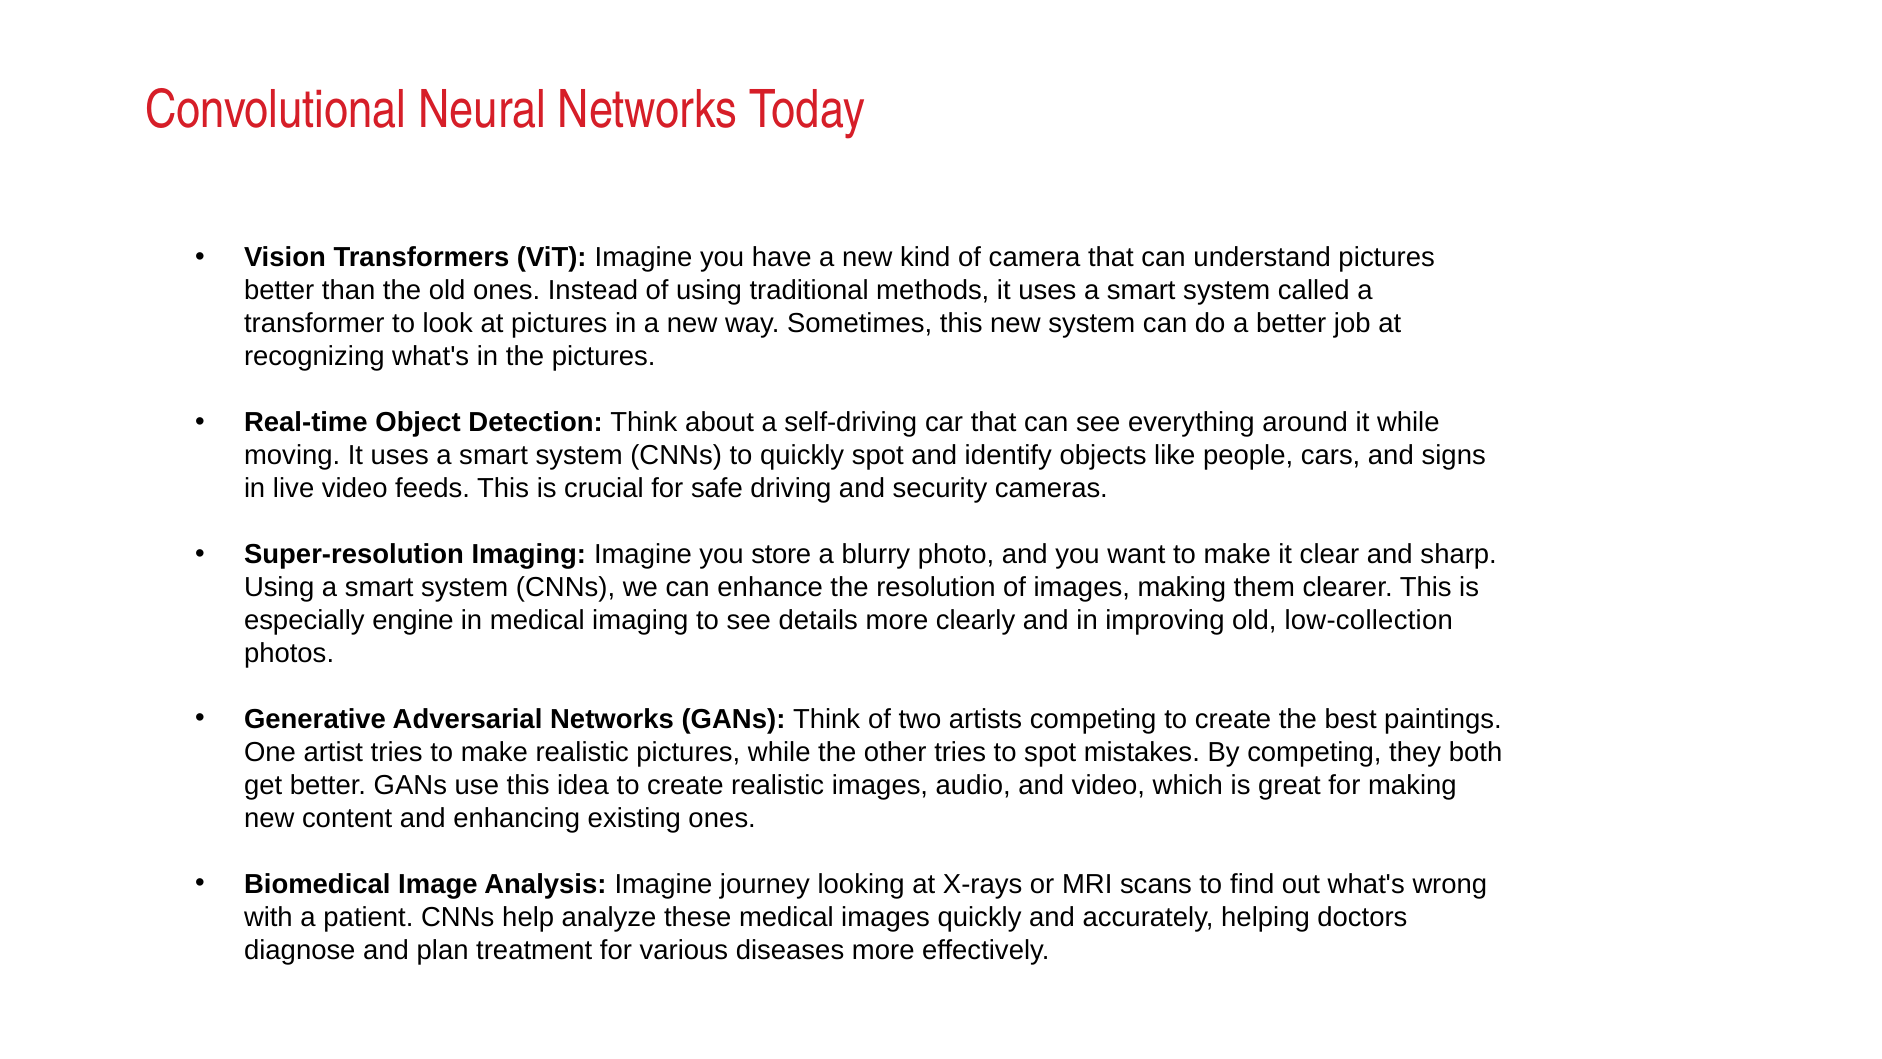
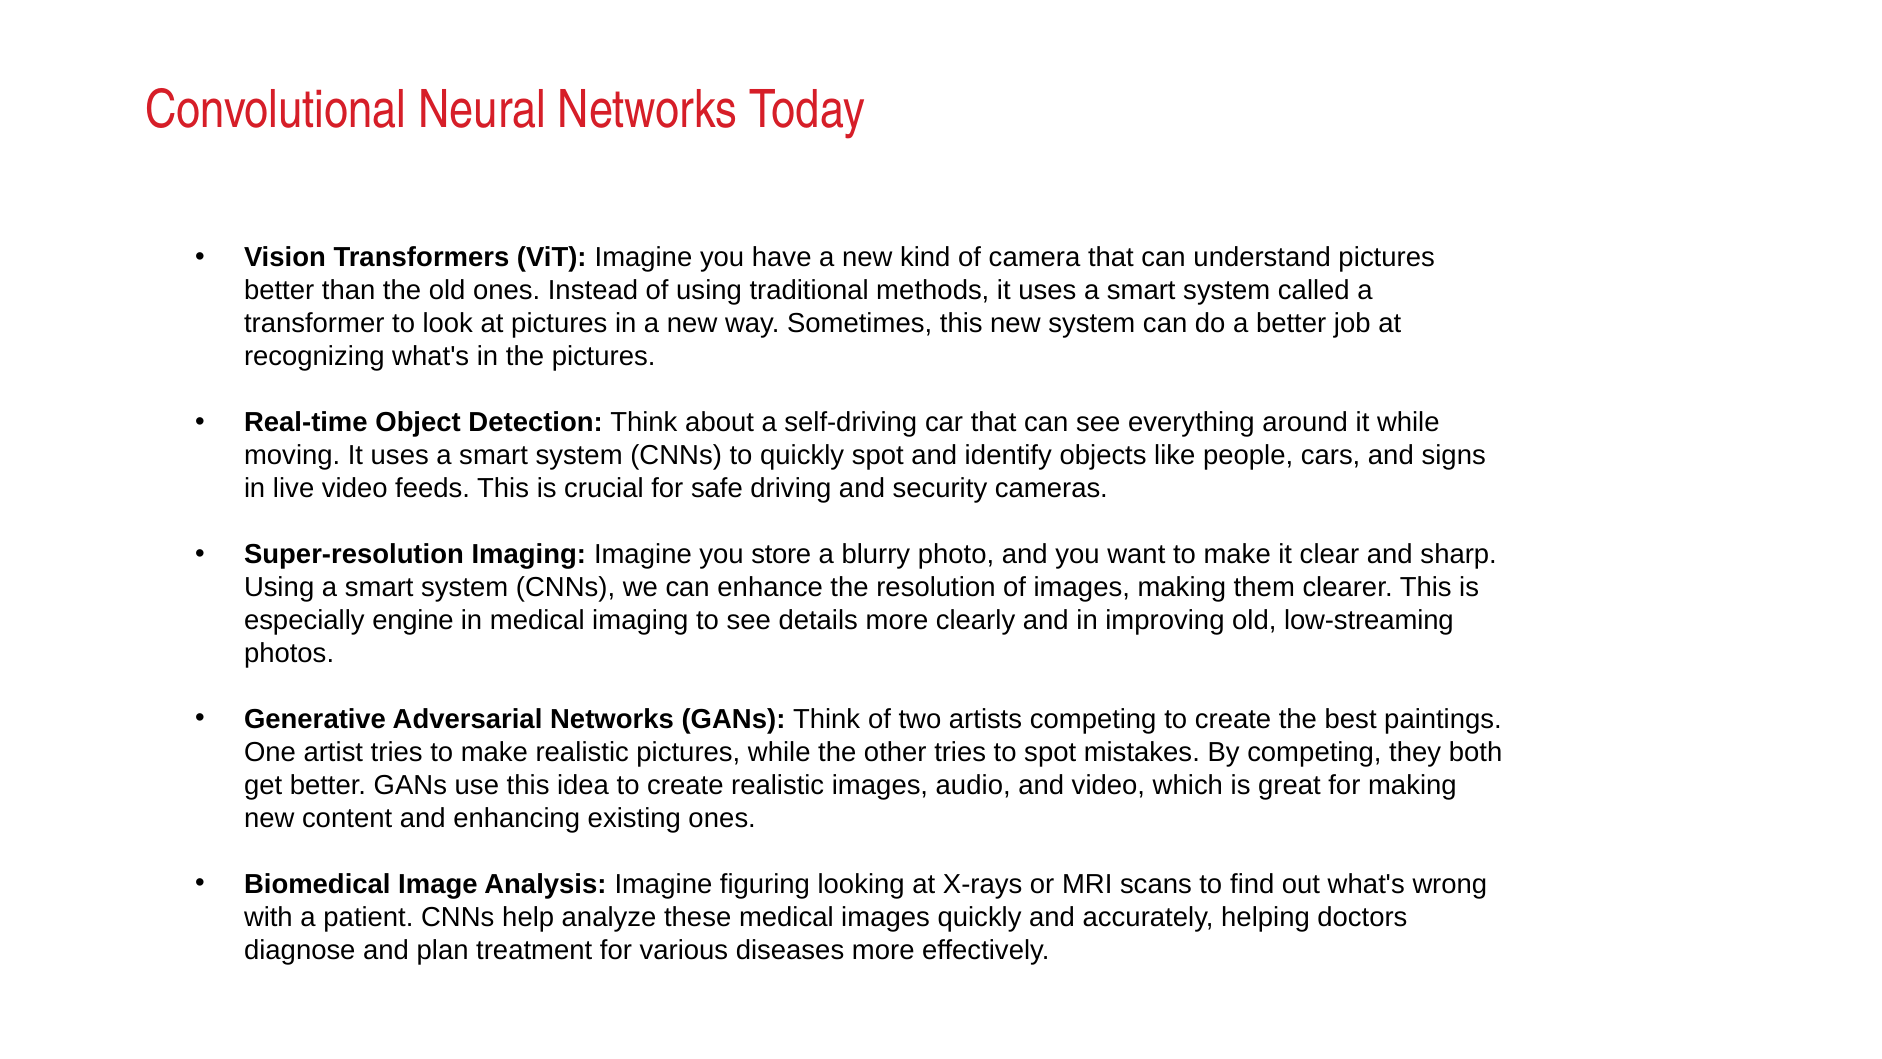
low-collection: low-collection -> low-streaming
journey: journey -> figuring
